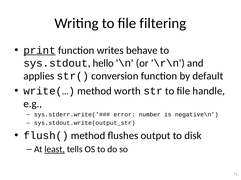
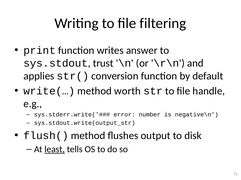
print underline: present -> none
behave: behave -> answer
hello: hello -> trust
